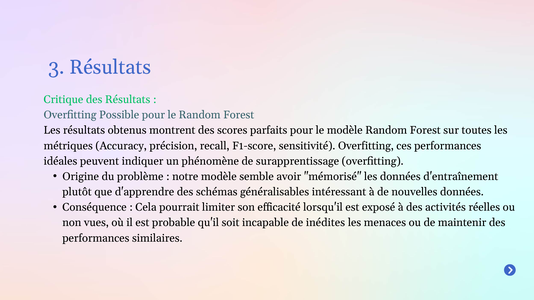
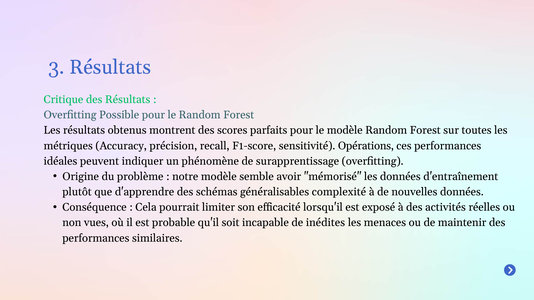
sensitivité Overfitting: Overfitting -> Opérations
intéressant: intéressant -> complexité
